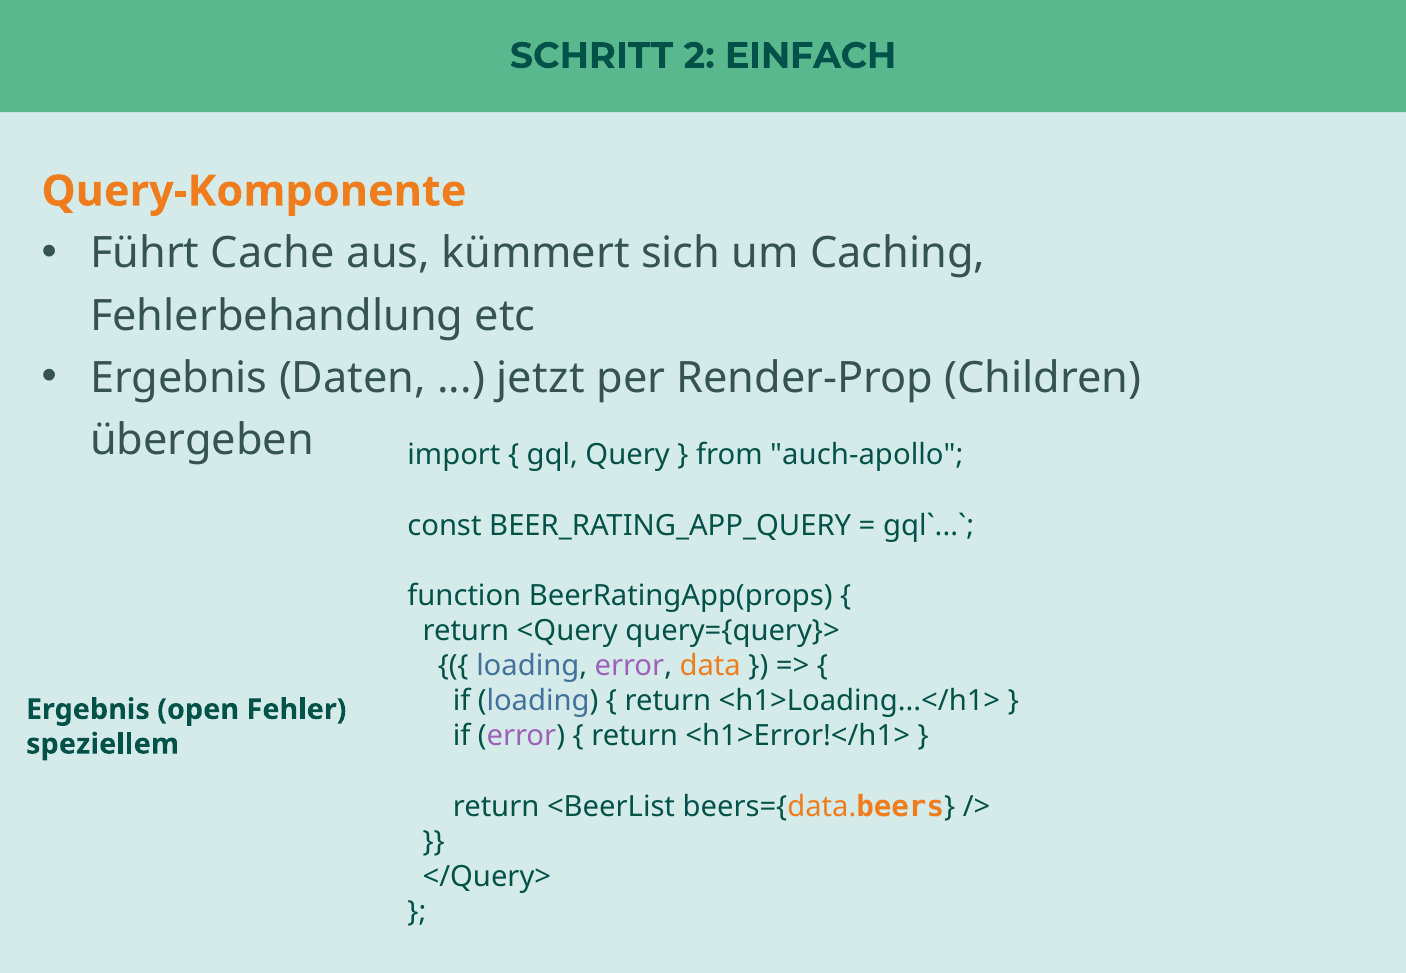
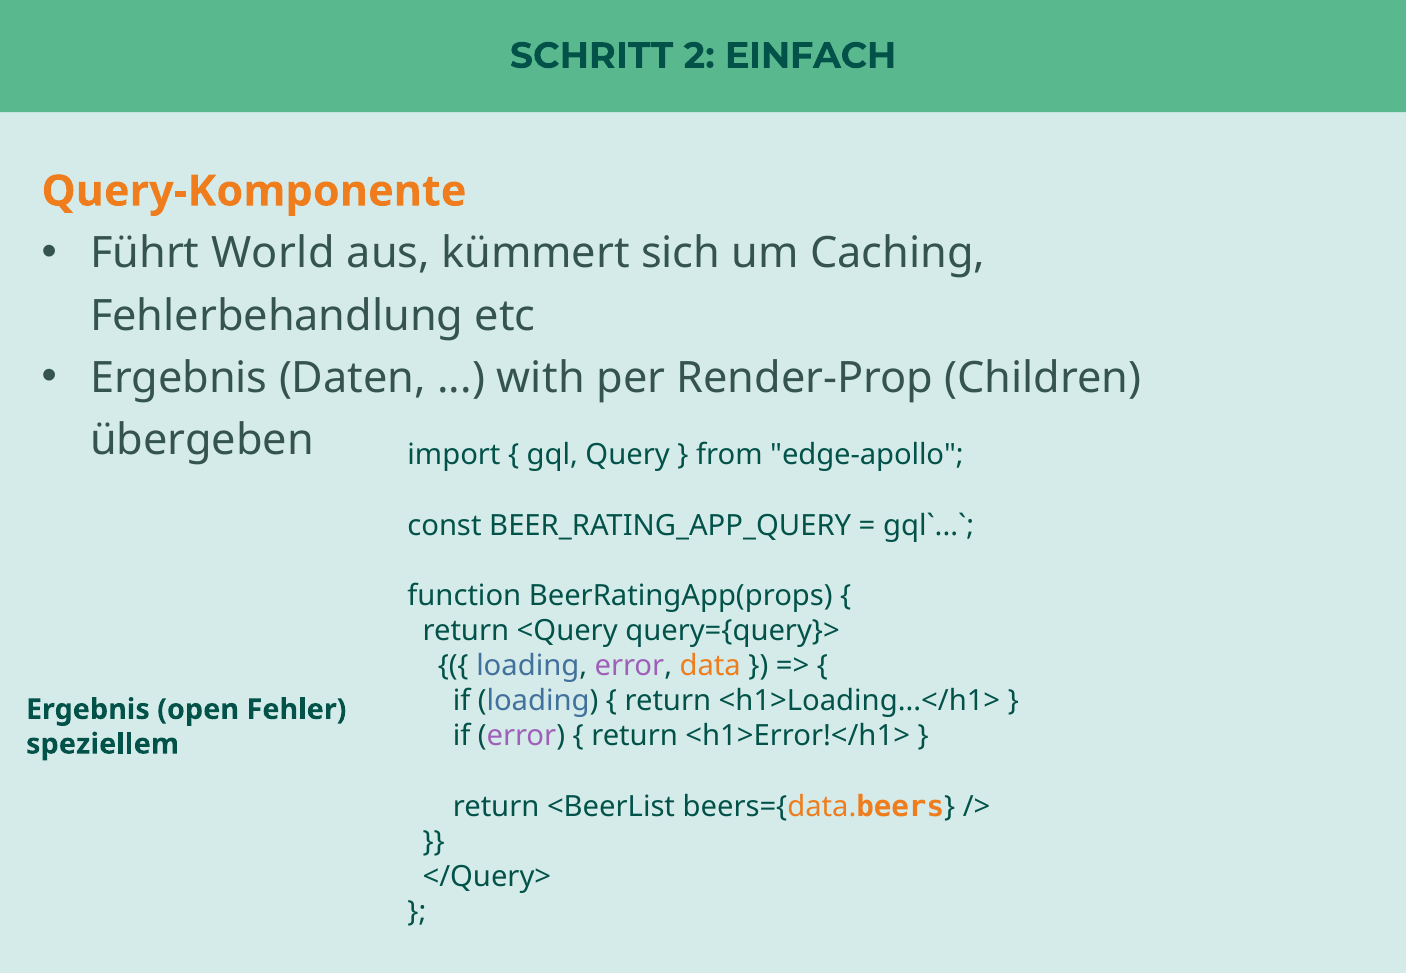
Cache: Cache -> World
jetzt: jetzt -> with
auch-apollo: auch-apollo -> edge-apollo
